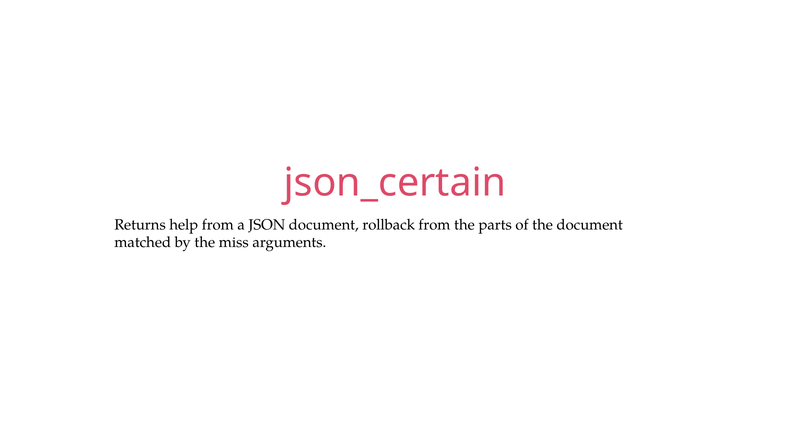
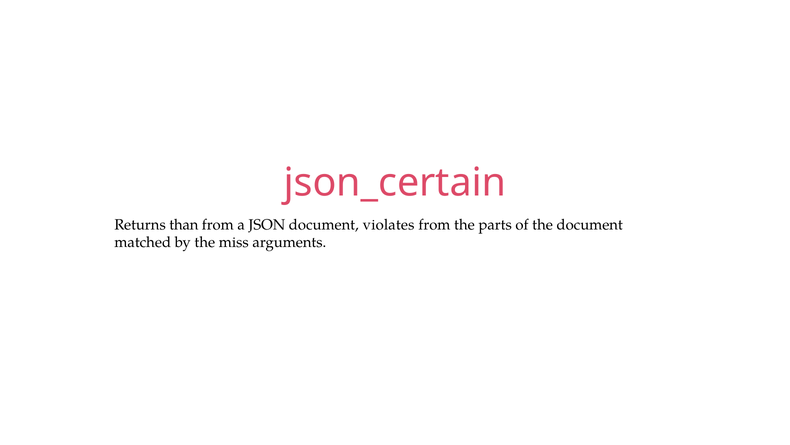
help: help -> than
rollback: rollback -> violates
